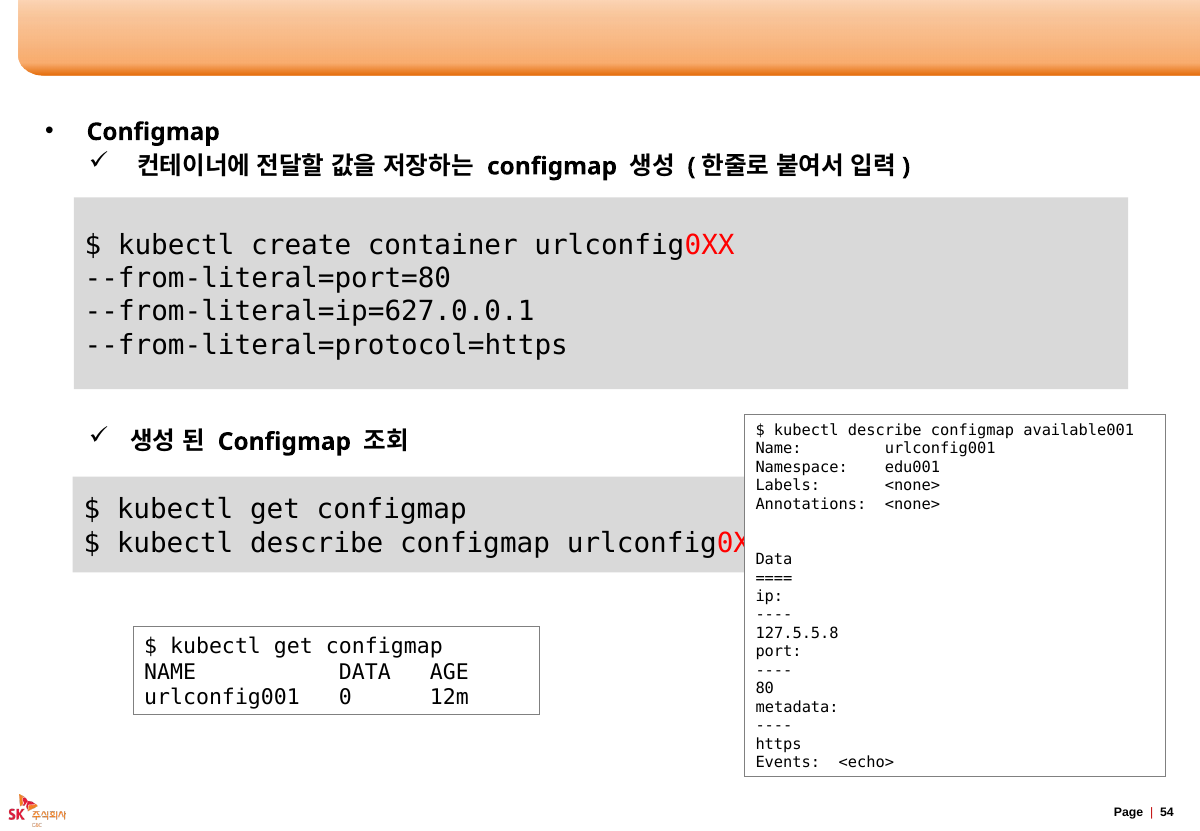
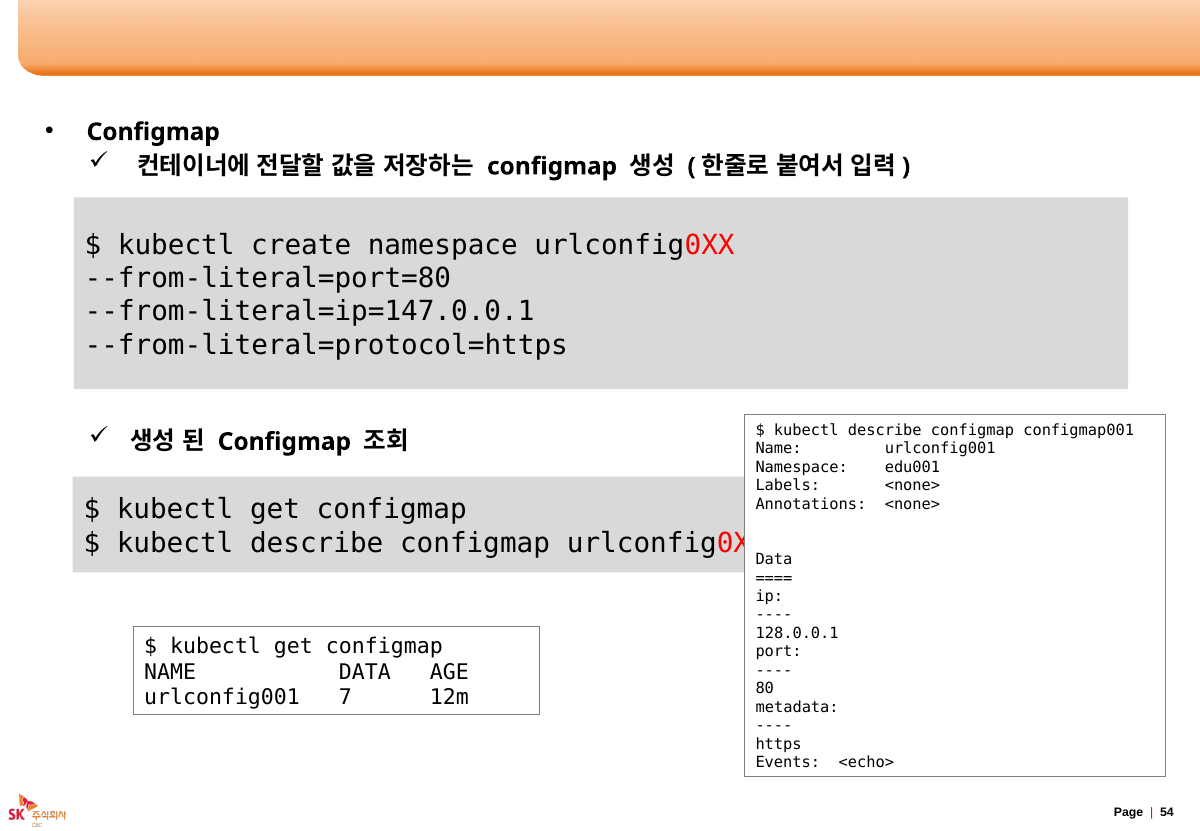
create container: container -> namespace
--from-literal=ip=627.0.0.1: --from-literal=ip=627.0.0.1 -> --from-literal=ip=147.0.0.1
available001: available001 -> configmap001
127.5.5.8: 127.5.5.8 -> 128.0.0.1
0: 0 -> 7
